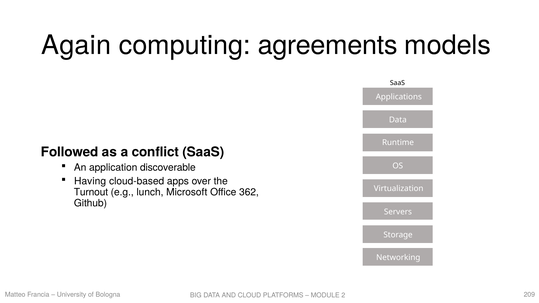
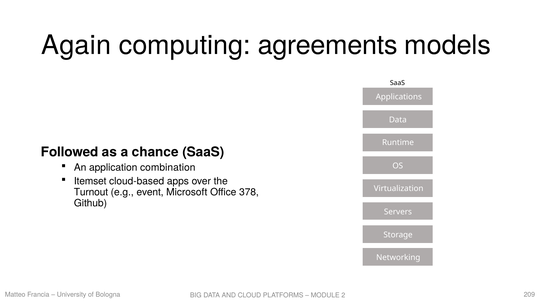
conflict: conflict -> chance
discoverable: discoverable -> combination
Having: Having -> Itemset
lunch: lunch -> event
362: 362 -> 378
